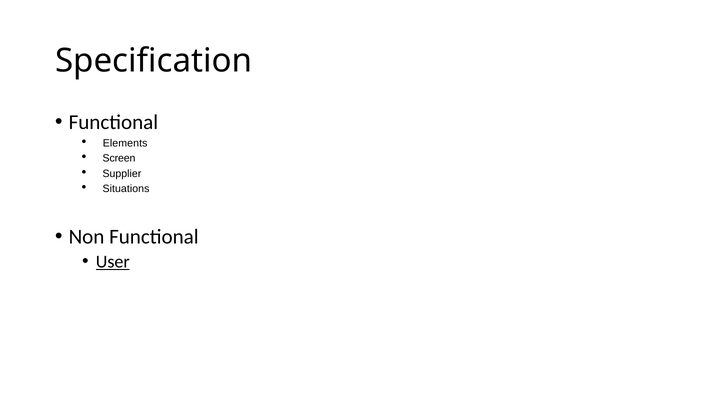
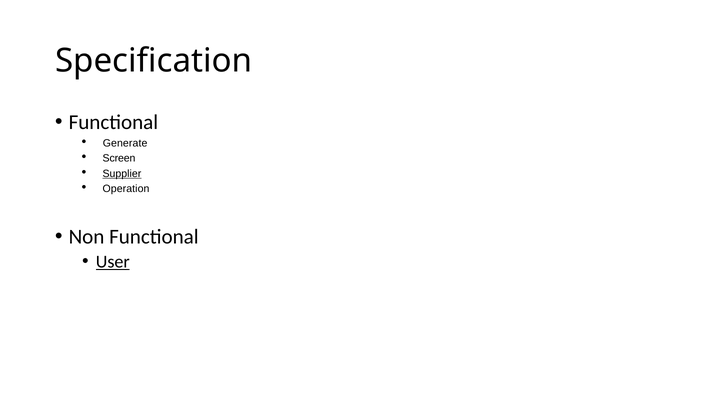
Elements: Elements -> Generate
Supplier underline: none -> present
Situations: Situations -> Operation
